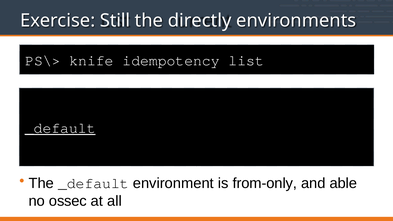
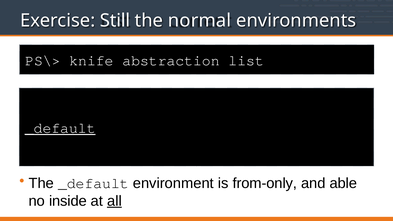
directly: directly -> normal
idempotency: idempotency -> abstraction
ossec: ossec -> inside
all underline: none -> present
